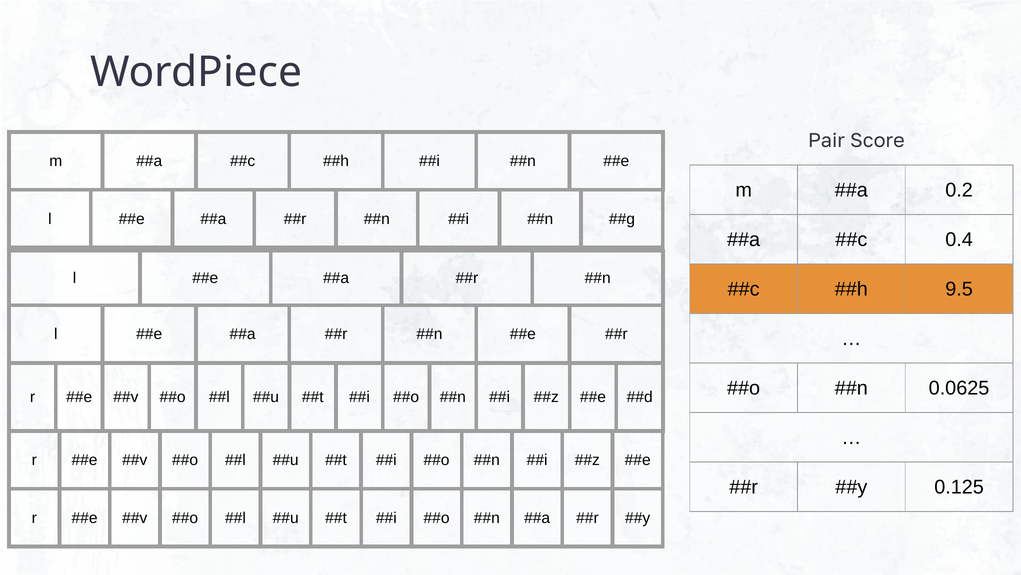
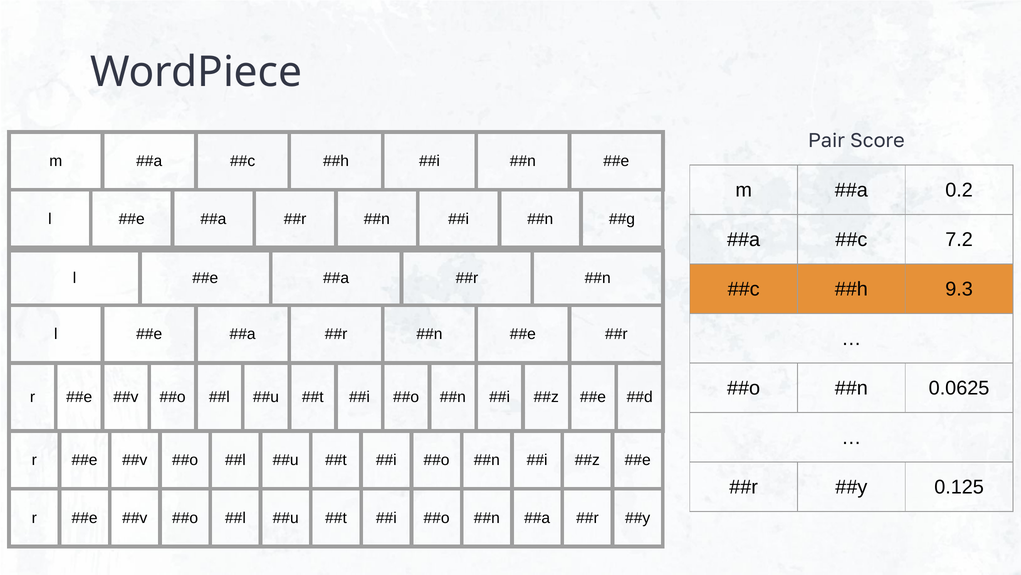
0.4: 0.4 -> 7.2
9.5: 9.5 -> 9.3
